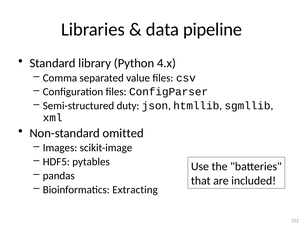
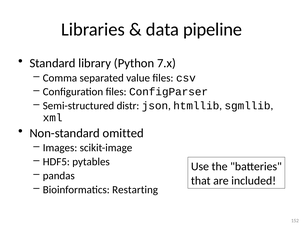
4.x: 4.x -> 7.x
duty: duty -> distr
Extracting: Extracting -> Restarting
